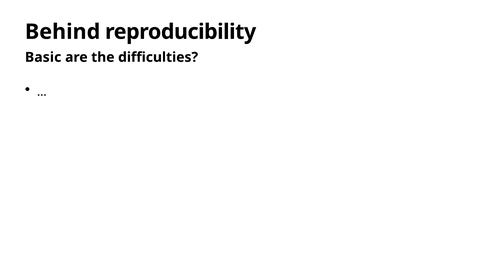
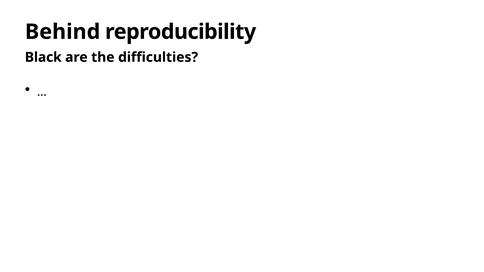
Basic: Basic -> Black
